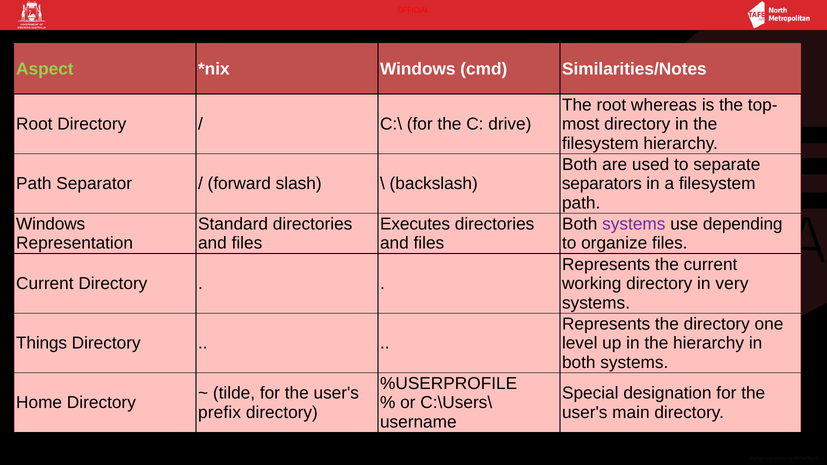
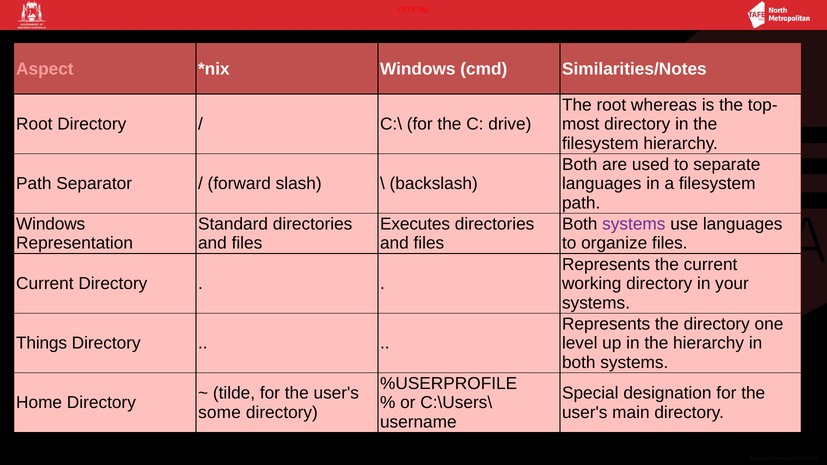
Aspect colour: light green -> pink
separators at (602, 184): separators -> languages
use depending: depending -> languages
very: very -> your
prefix: prefix -> some
